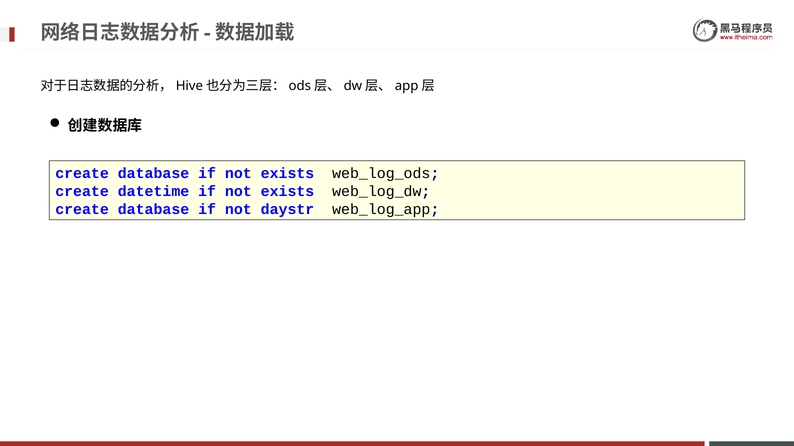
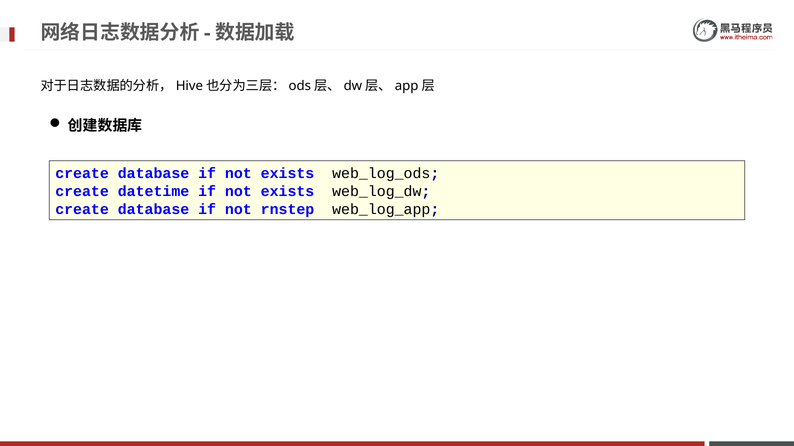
daystr: daystr -> rnstep
